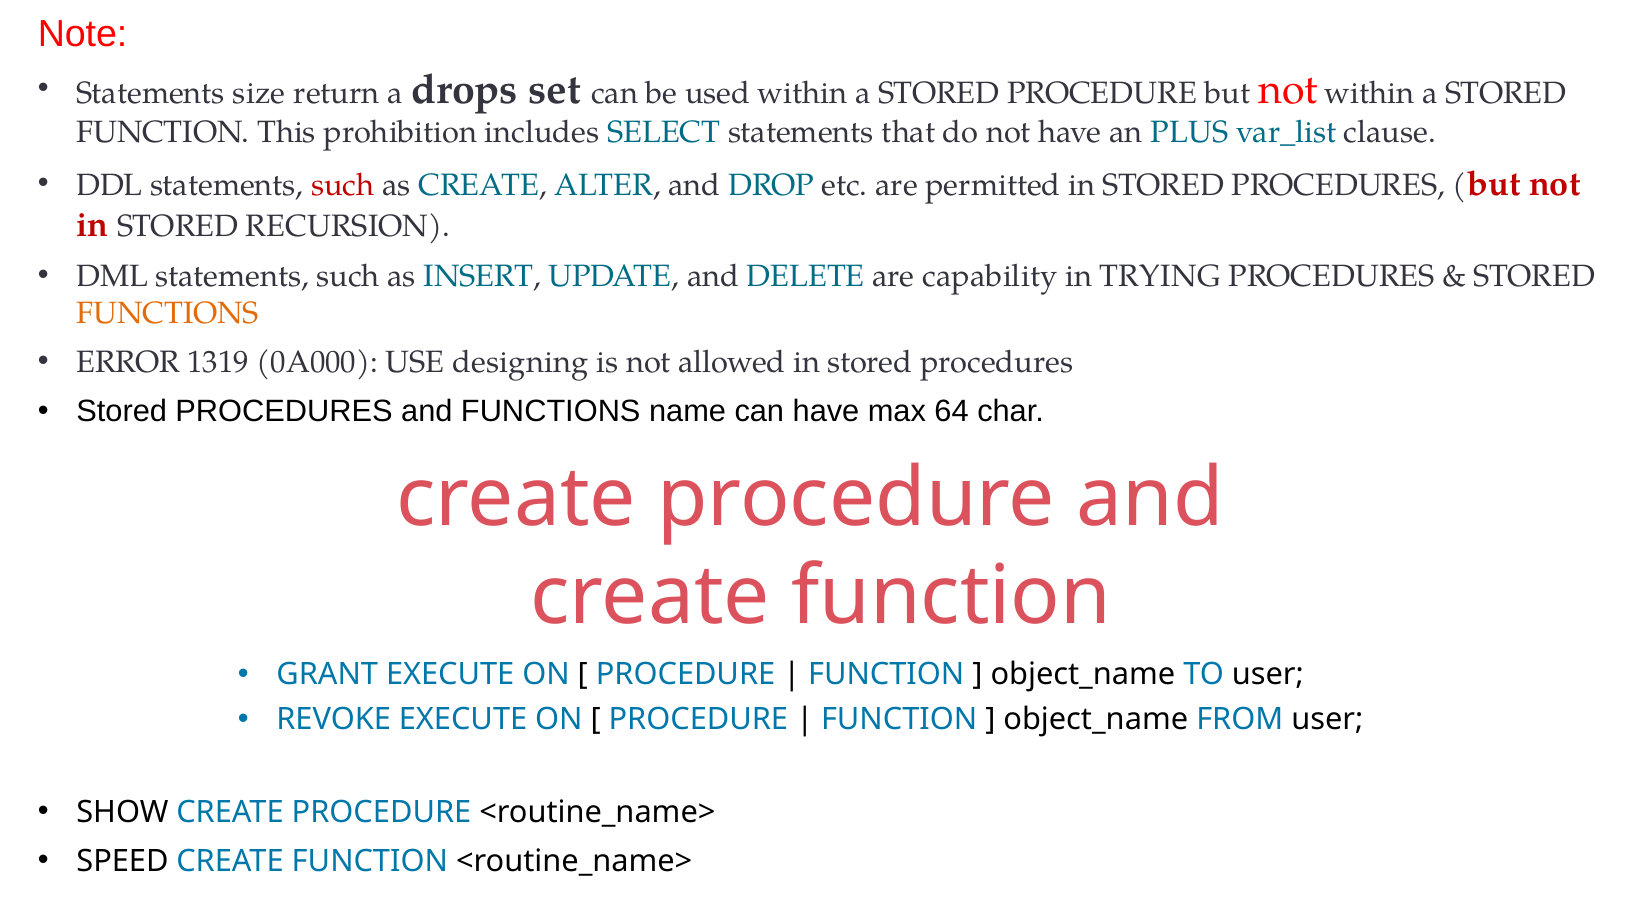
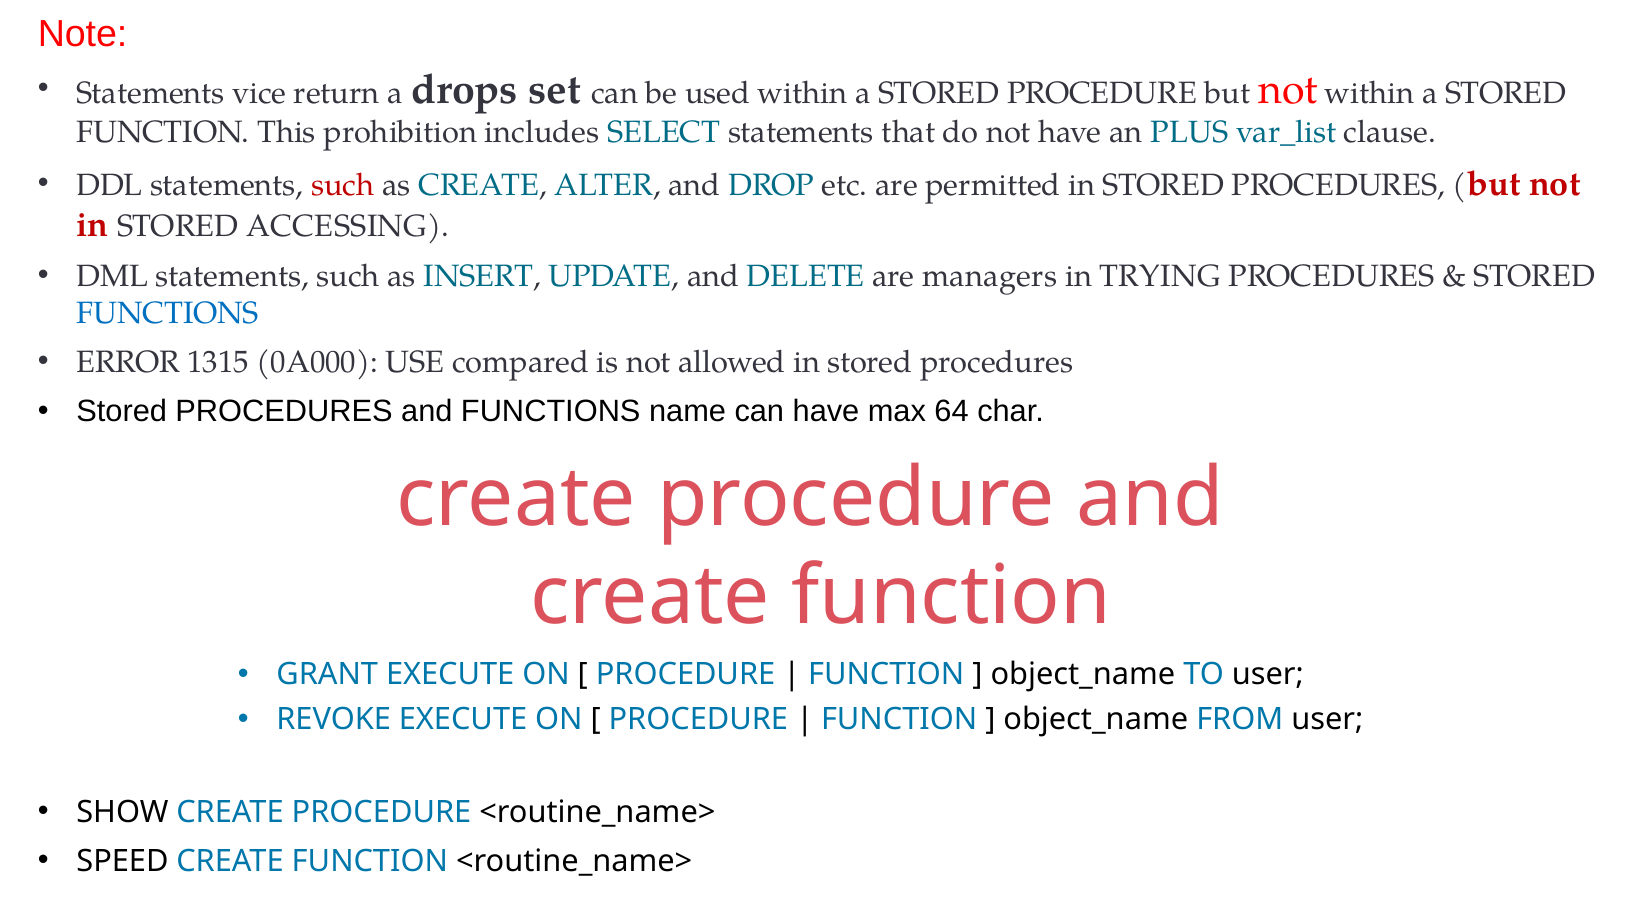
size: size -> vice
RECURSION: RECURSION -> ACCESSING
capability: capability -> managers
FUNCTIONS at (168, 313) colour: orange -> blue
1319: 1319 -> 1315
designing: designing -> compared
